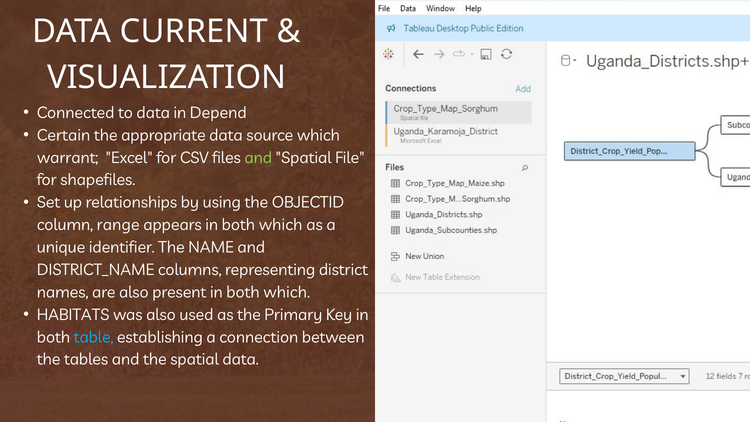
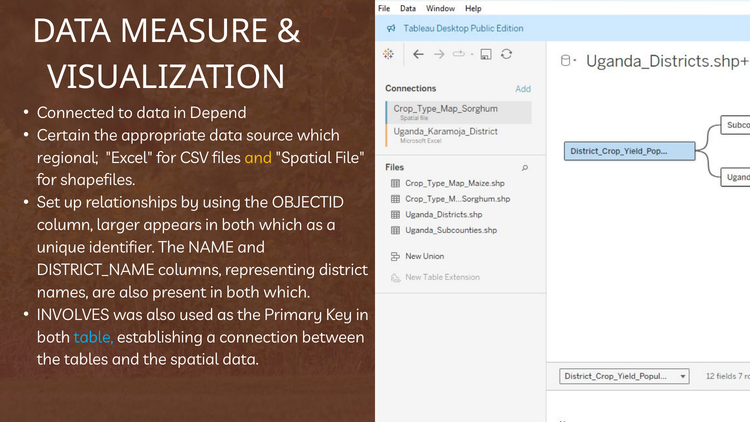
CURRENT: CURRENT -> MEASURE
warrant: warrant -> regional
and at (258, 158) colour: light green -> yellow
range: range -> larger
HABITATS: HABITATS -> INVOLVES
